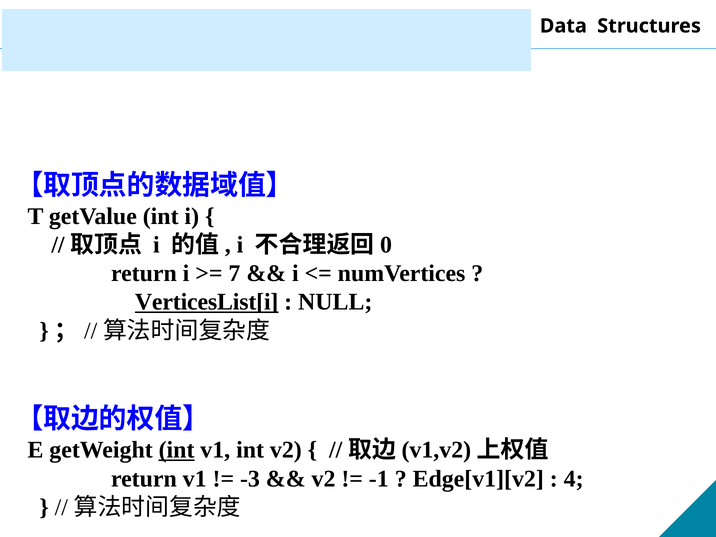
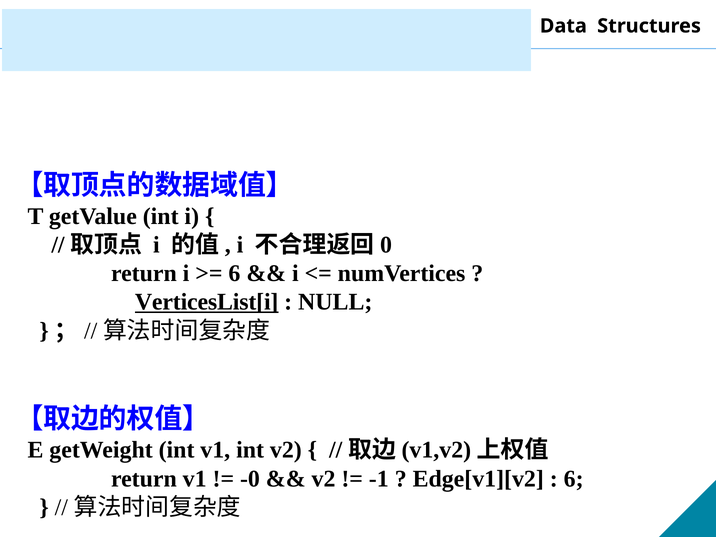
7 at (234, 273): 7 -> 6
int at (177, 450) underline: present -> none
-3: -3 -> -0
4 at (574, 479): 4 -> 6
